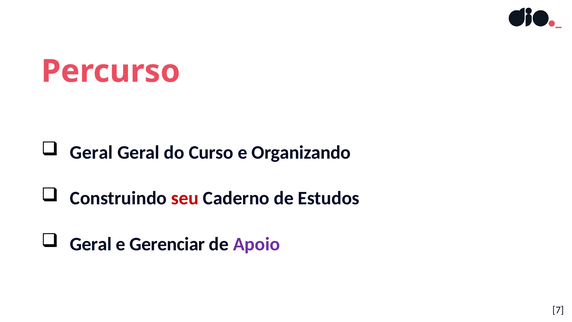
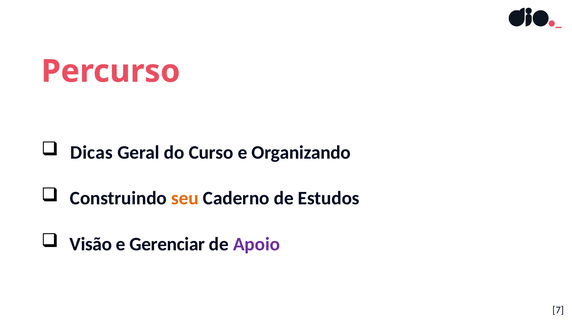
Geral at (91, 152): Geral -> Dicas
seu colour: red -> orange
Geral at (91, 244): Geral -> Visão
